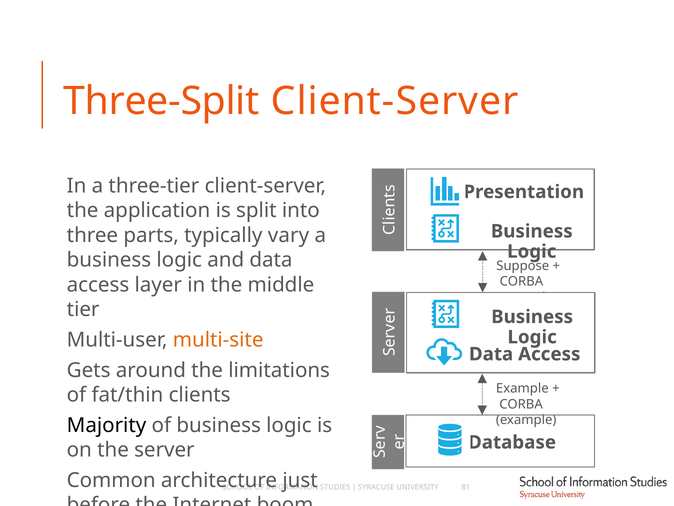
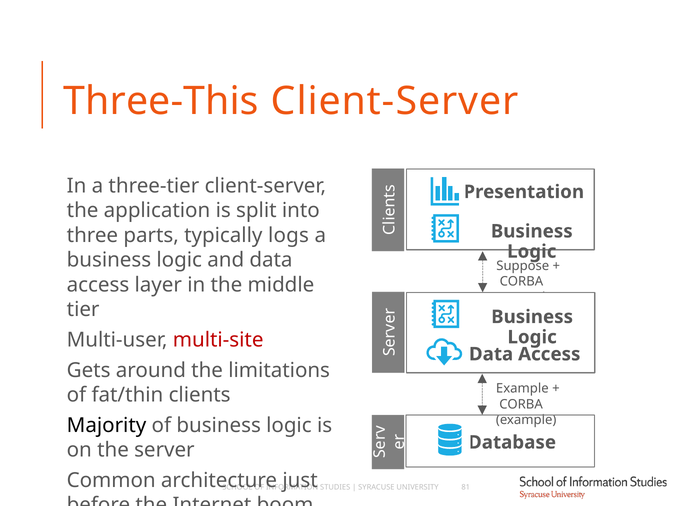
Three-Split: Three-Split -> Three-This
vary: vary -> logs
multi-site colour: orange -> red
